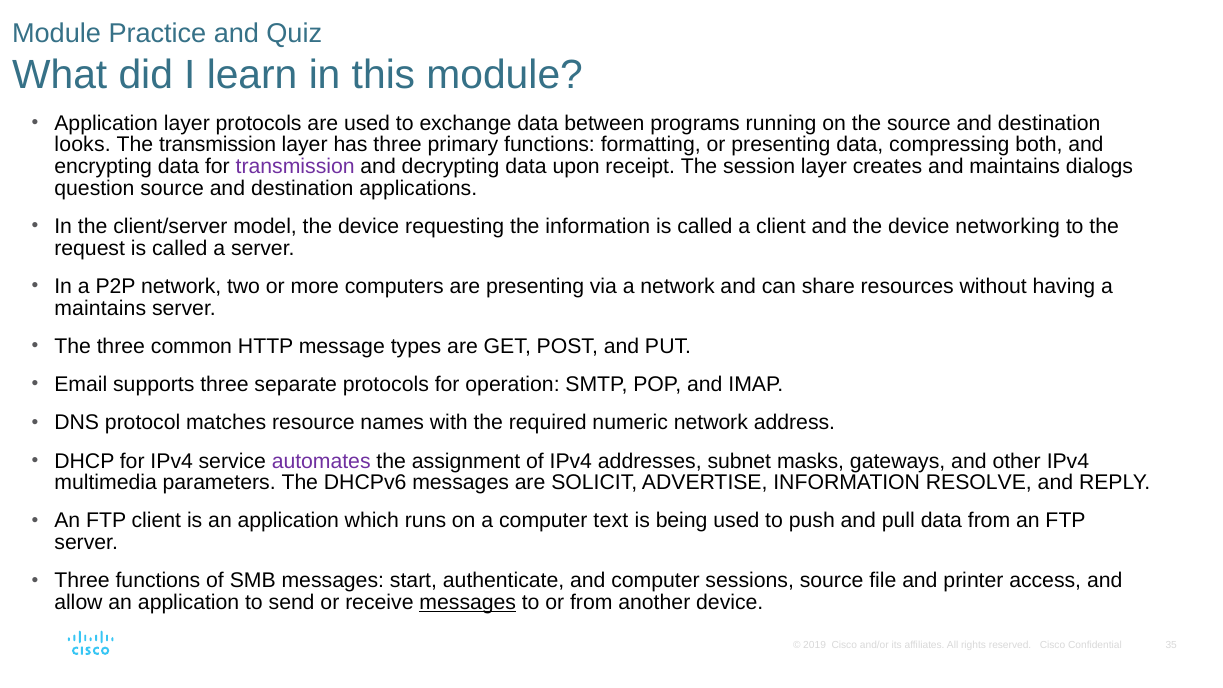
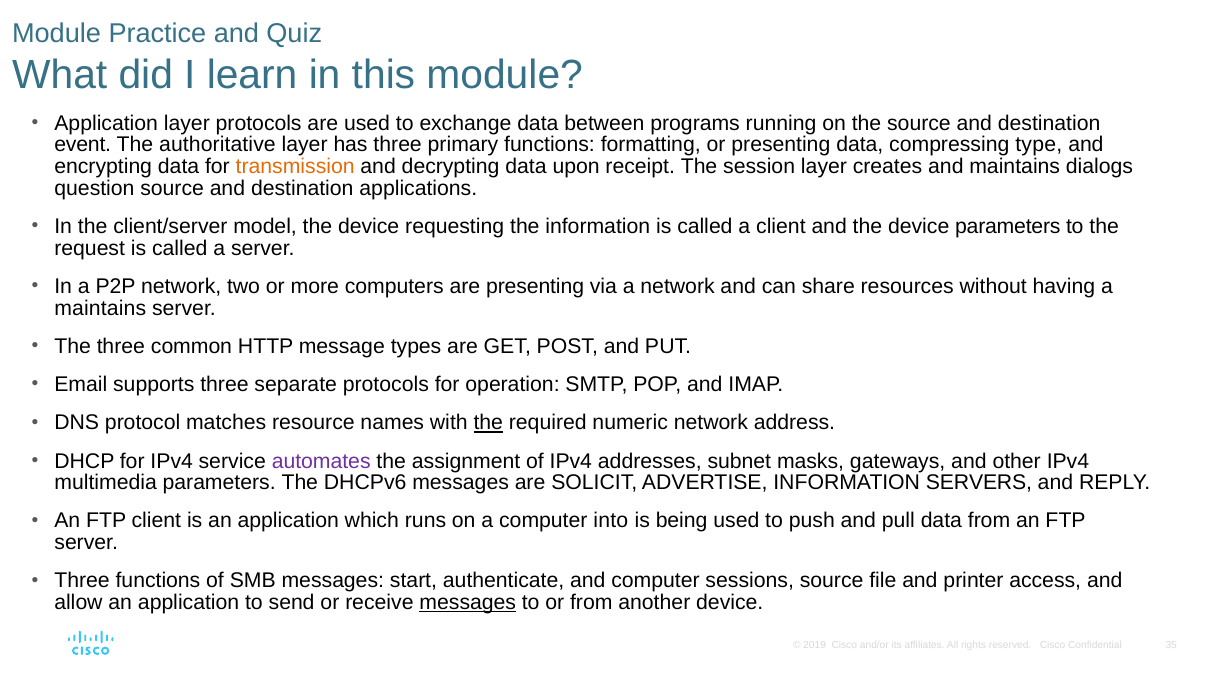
looks: looks -> event
The transmission: transmission -> authoritative
both: both -> type
transmission at (295, 167) colour: purple -> orange
device networking: networking -> parameters
the at (488, 423) underline: none -> present
RESOLVE: RESOLVE -> SERVERS
text: text -> into
